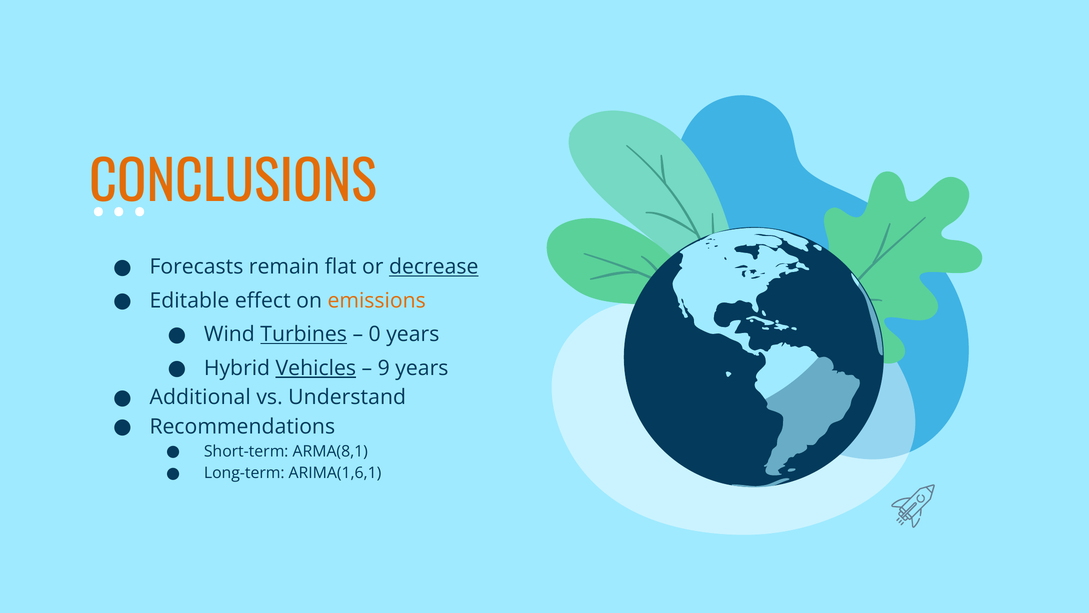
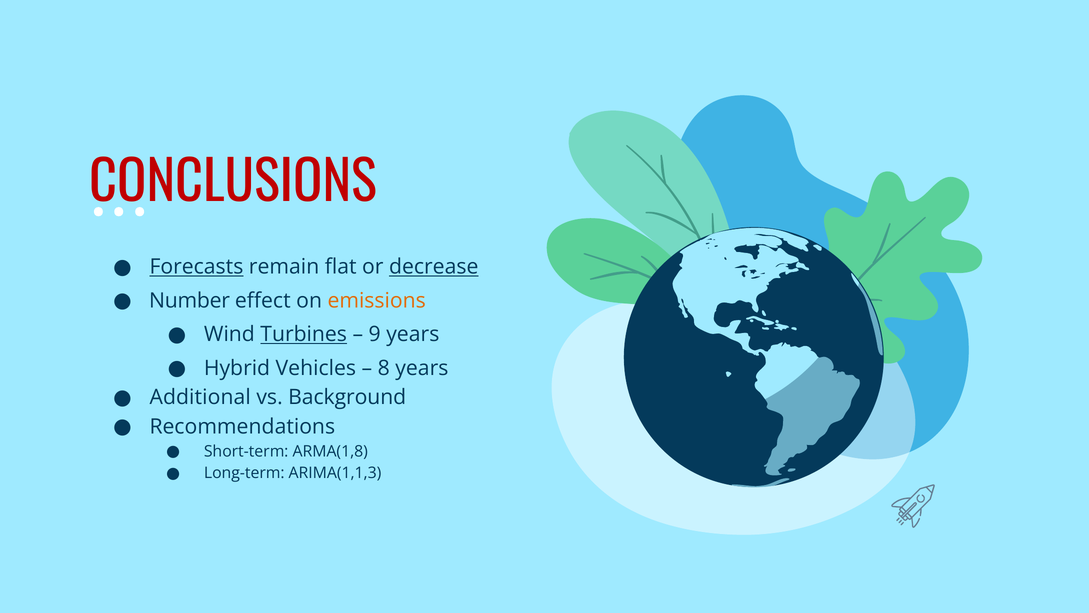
CONCLUSIONS colour: orange -> red
Forecasts underline: none -> present
Editable: Editable -> Number
0: 0 -> 9
Vehicles underline: present -> none
9: 9 -> 8
Understand: Understand -> Background
ARMA(8,1: ARMA(8,1 -> ARMA(1,8
ARIMA(1,6,1: ARIMA(1,6,1 -> ARIMA(1,1,3
